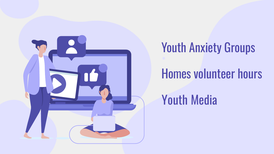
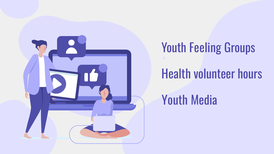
Anxiety: Anxiety -> Feeling
Homes: Homes -> Health
